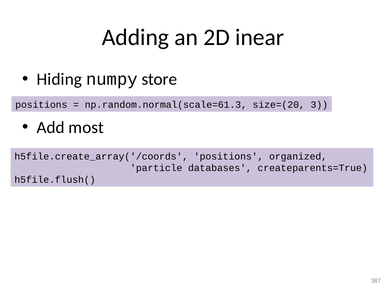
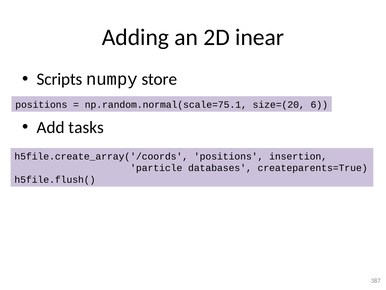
Hiding: Hiding -> Scripts
np.random.normal(scale=61.3: np.random.normal(scale=61.3 -> np.random.normal(scale=75.1
3: 3 -> 6
most: most -> tasks
organized: organized -> insertion
